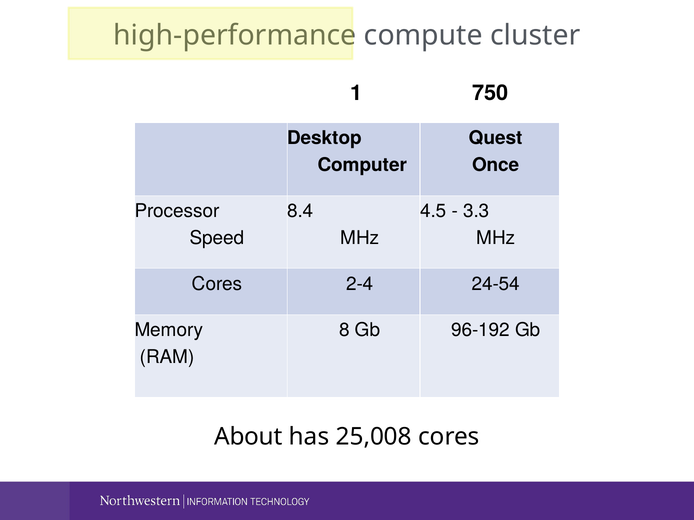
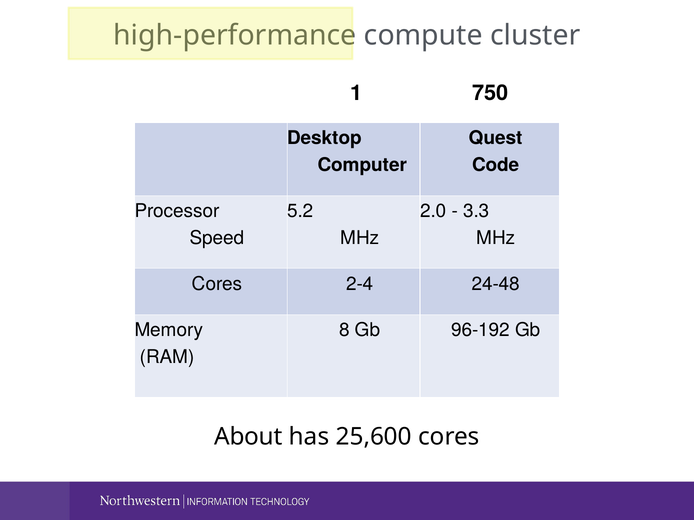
Once: Once -> Code
8.4: 8.4 -> 5.2
4.5: 4.5 -> 2.0
24-54: 24-54 -> 24-48
25,008: 25,008 -> 25,600
